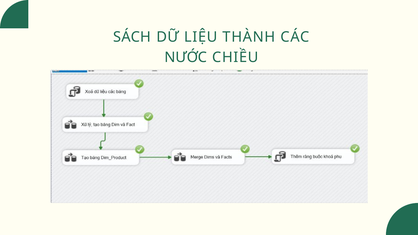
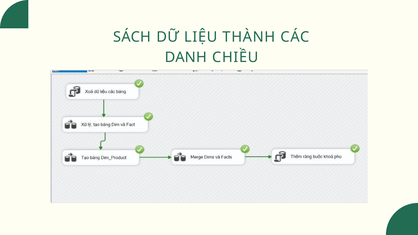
NƯỚC: NƯỚC -> DANH
